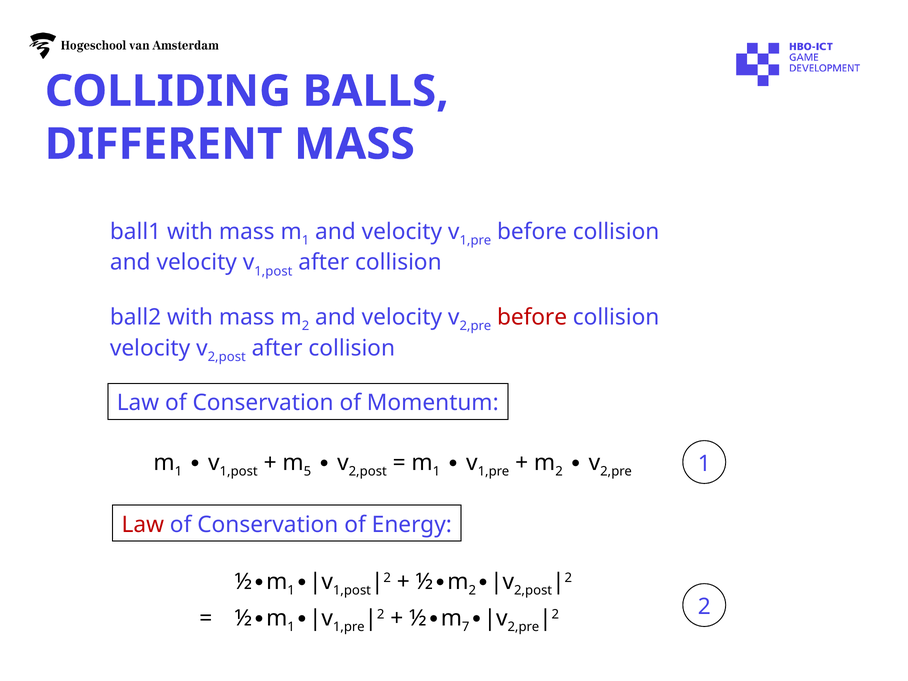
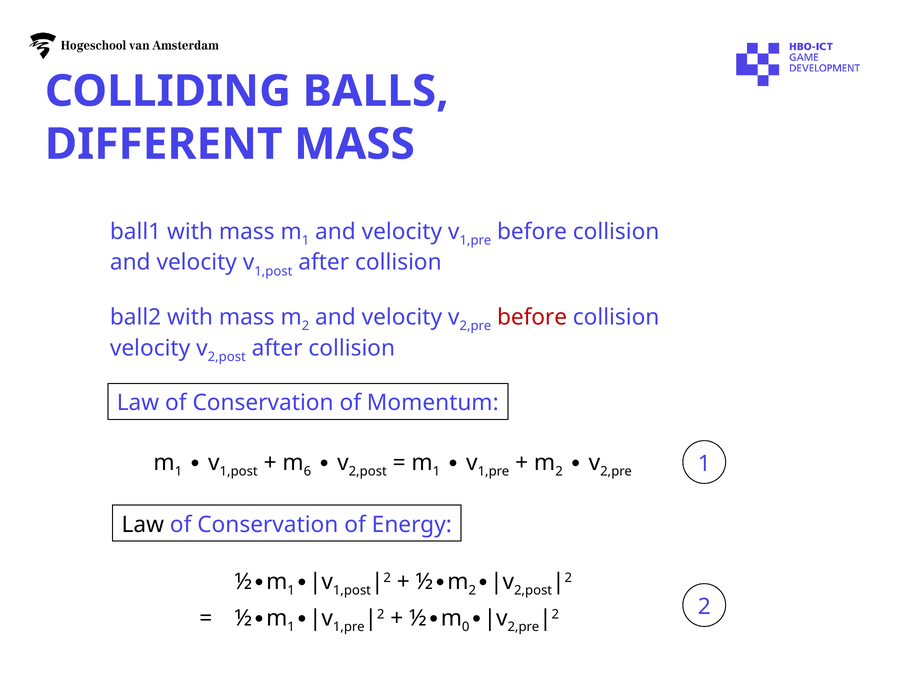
5: 5 -> 6
Law at (143, 525) colour: red -> black
7: 7 -> 0
